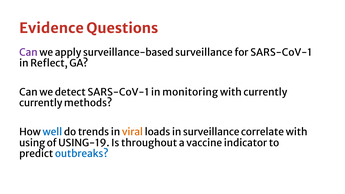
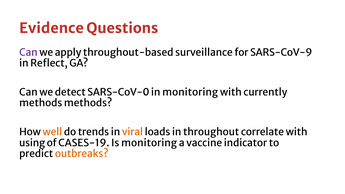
surveillance-based: surveillance-based -> throughout-based
for SARS-CoV-1: SARS-CoV-1 -> SARS-CoV-9
detect SARS-CoV-1: SARS-CoV-1 -> SARS-CoV-0
currently at (41, 103): currently -> methods
well colour: blue -> orange
in surveillance: surveillance -> throughout
USING-19: USING-19 -> CASES-19
Is throughout: throughout -> monitoring
outbreaks colour: blue -> orange
